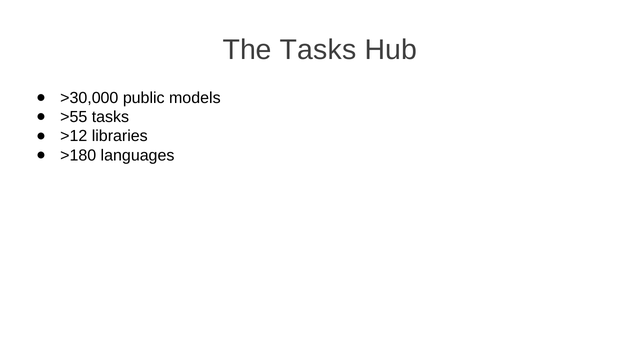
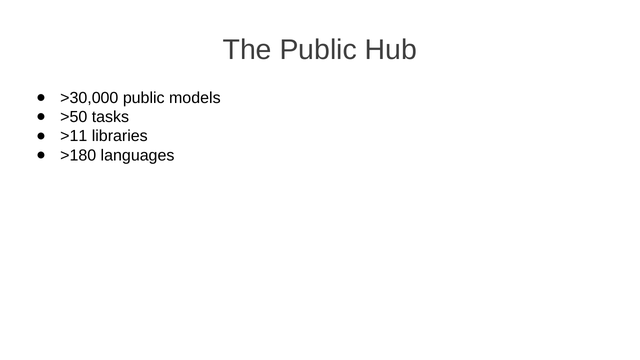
The Tasks: Tasks -> Public
>55: >55 -> >50
>12: >12 -> >11
